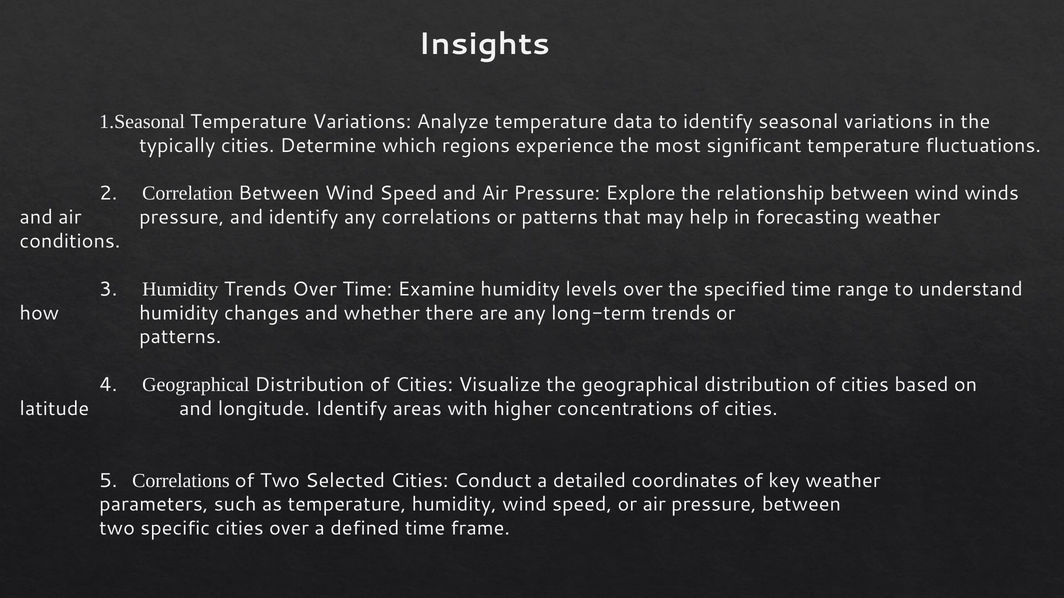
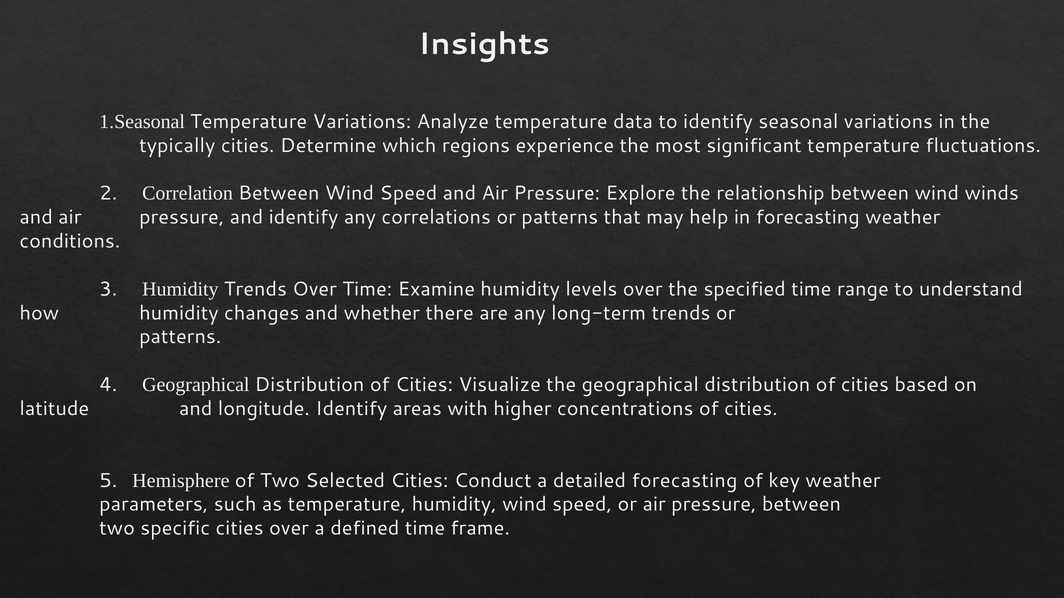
5 Correlations: Correlations -> Hemisphere
detailed coordinates: coordinates -> forecasting
